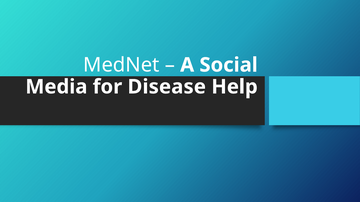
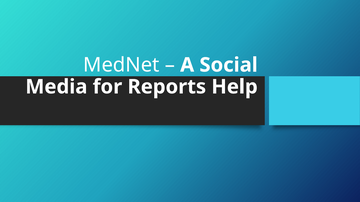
Disease: Disease -> Reports
